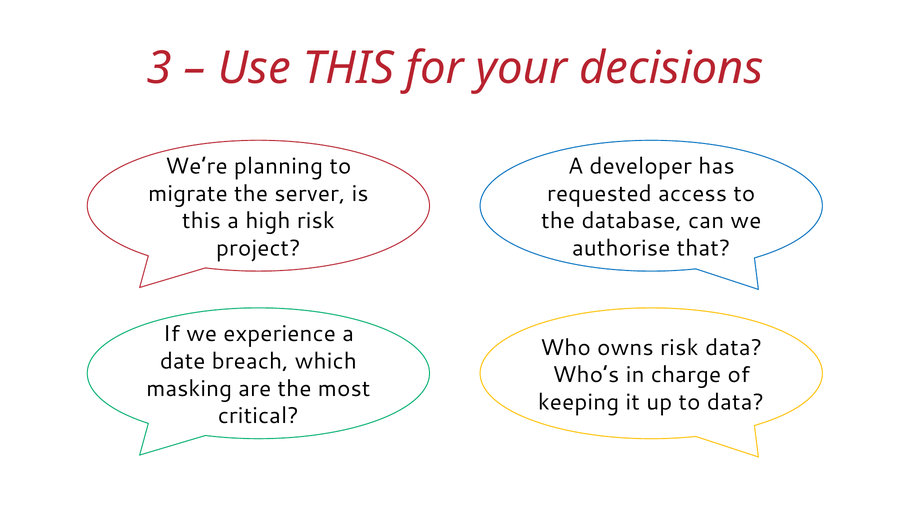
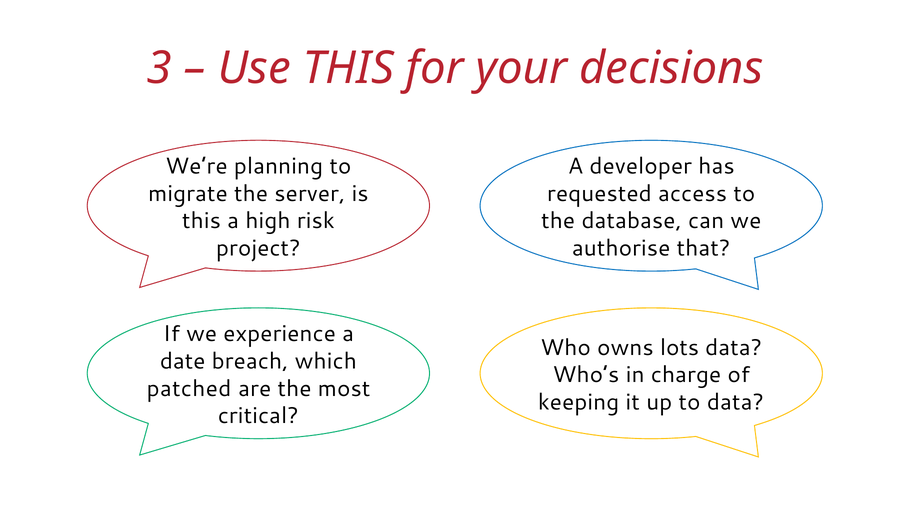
owns risk: risk -> lots
masking: masking -> patched
